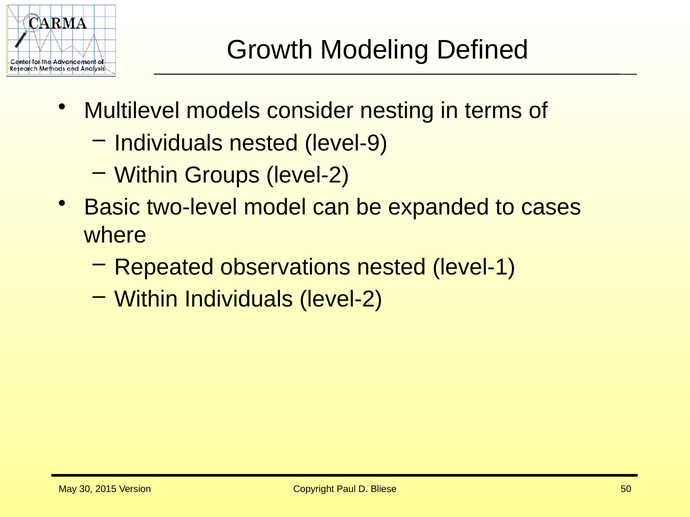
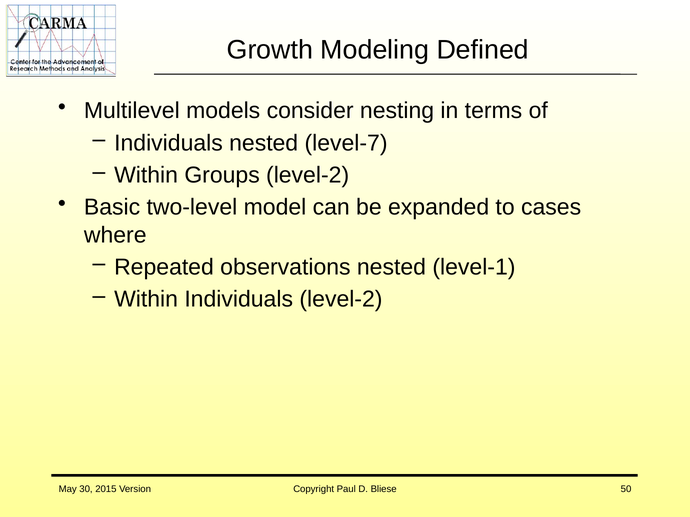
level-9: level-9 -> level-7
